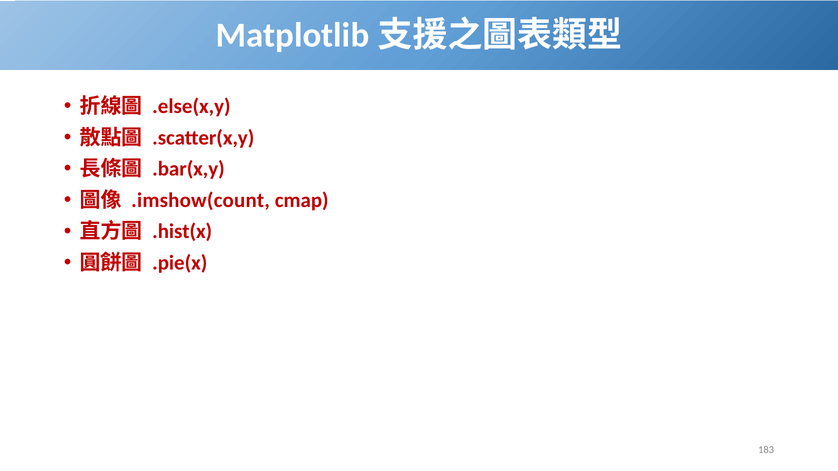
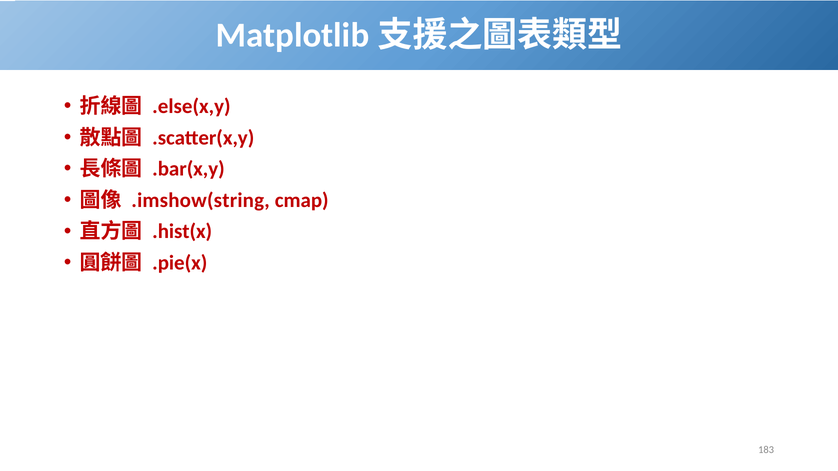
.imshow(count: .imshow(count -> .imshow(string
